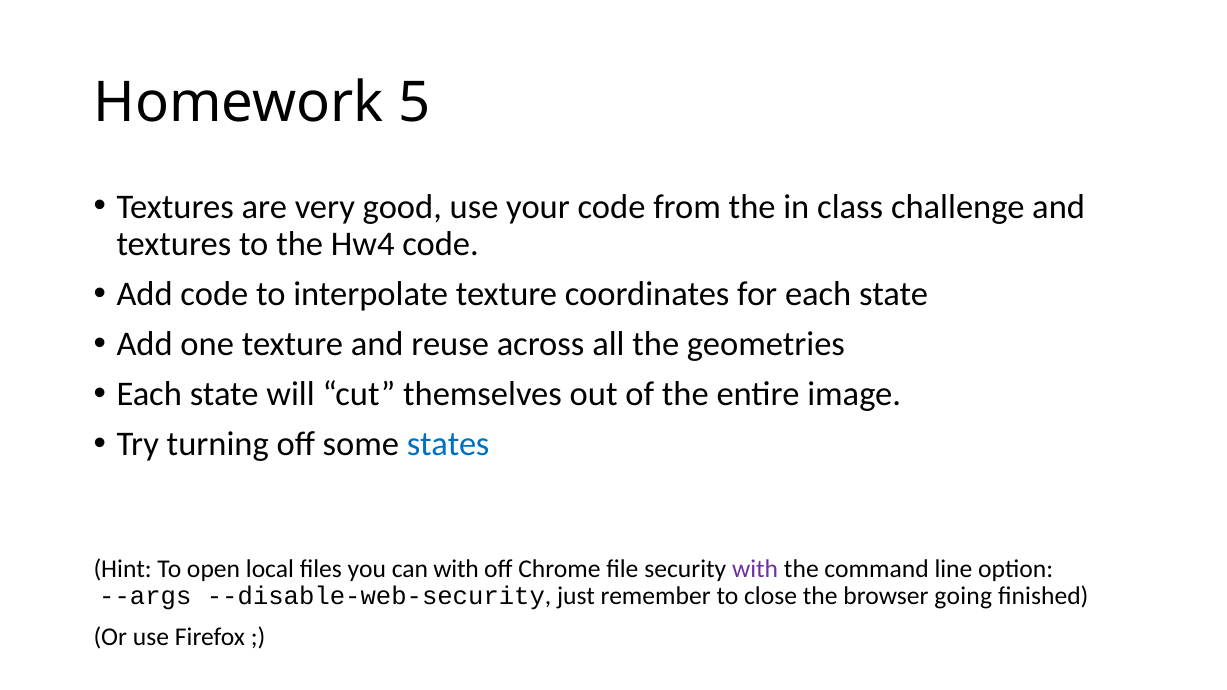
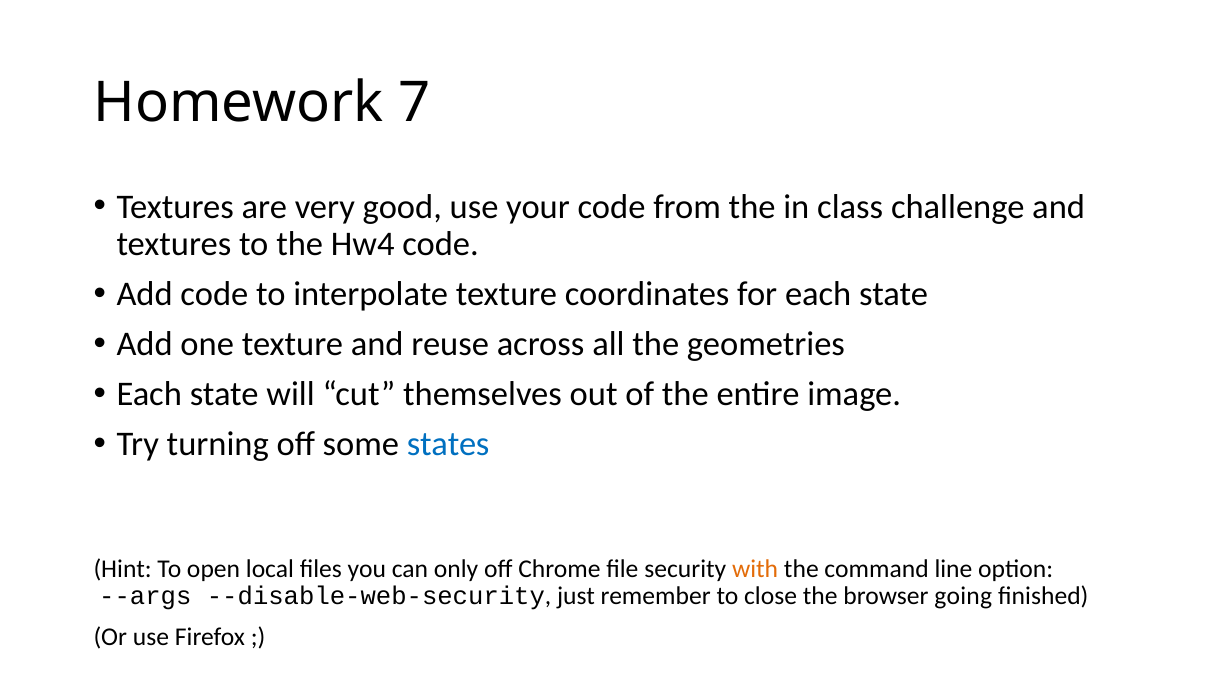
5: 5 -> 7
can with: with -> only
with at (755, 569) colour: purple -> orange
